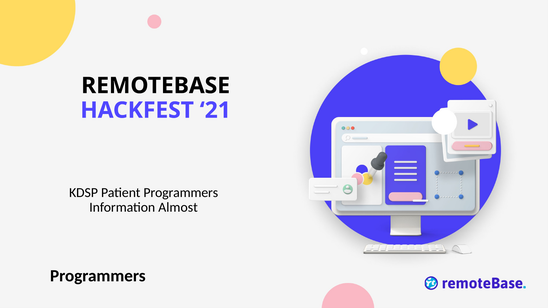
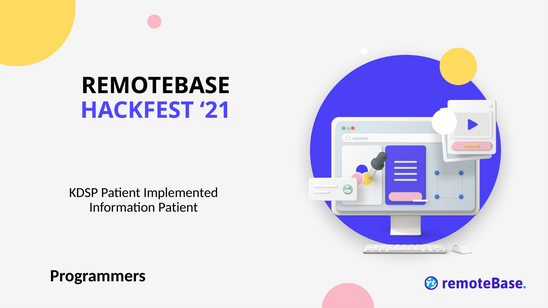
Patient Programmers: Programmers -> Implemented
Information Almost: Almost -> Patient
